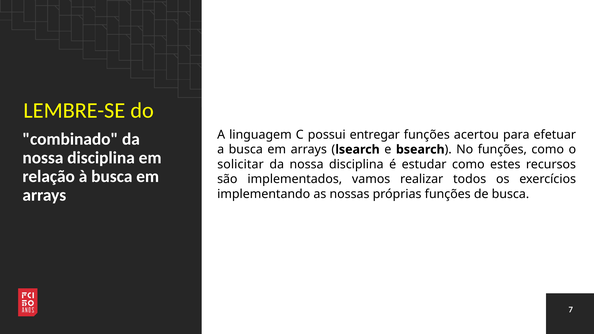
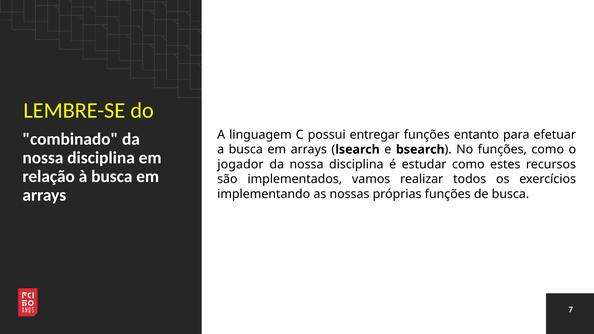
acertou: acertou -> entanto
solicitar: solicitar -> jogador
